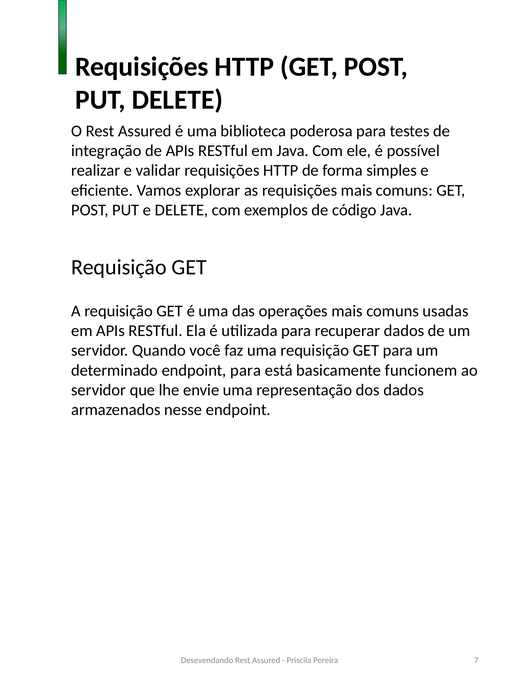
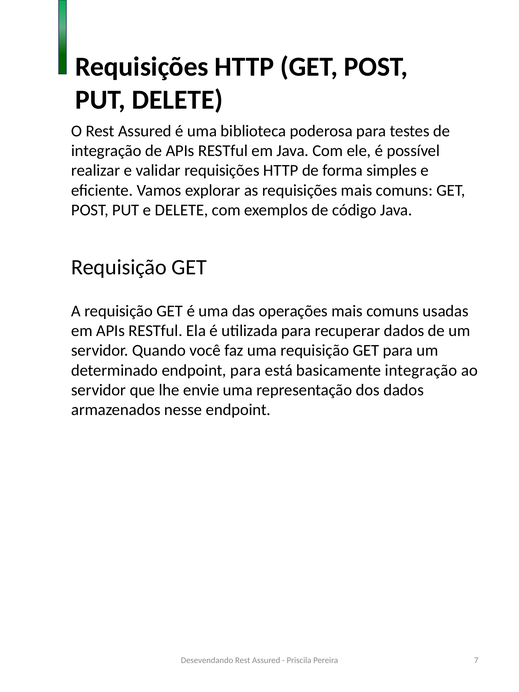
basicamente funcionem: funcionem -> integração
